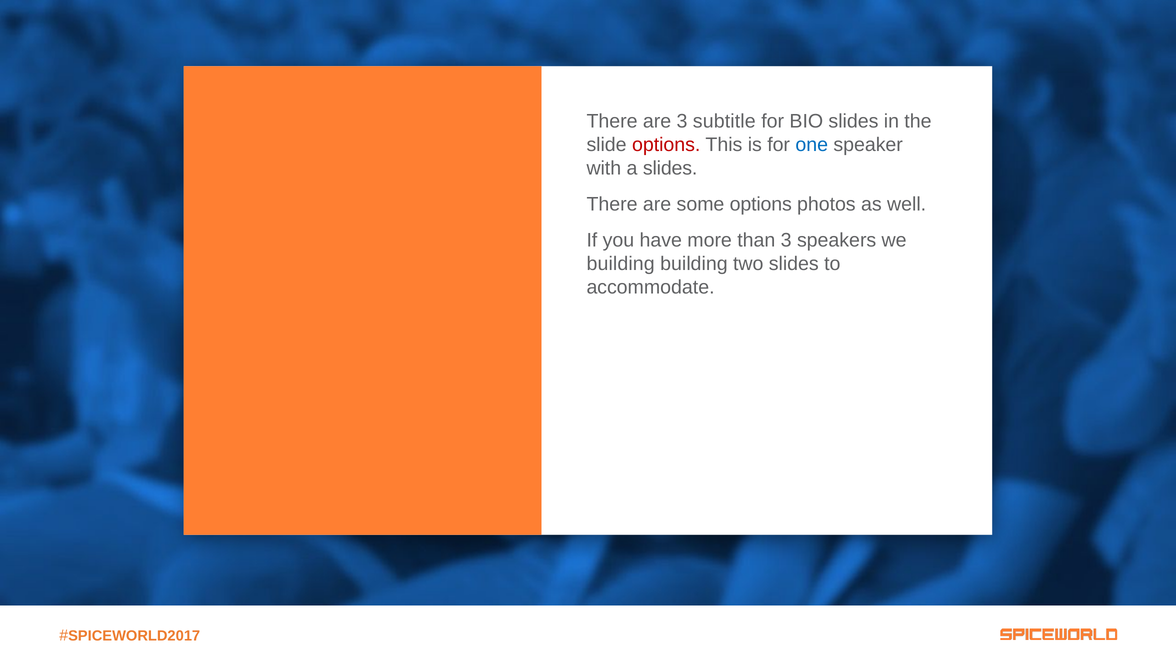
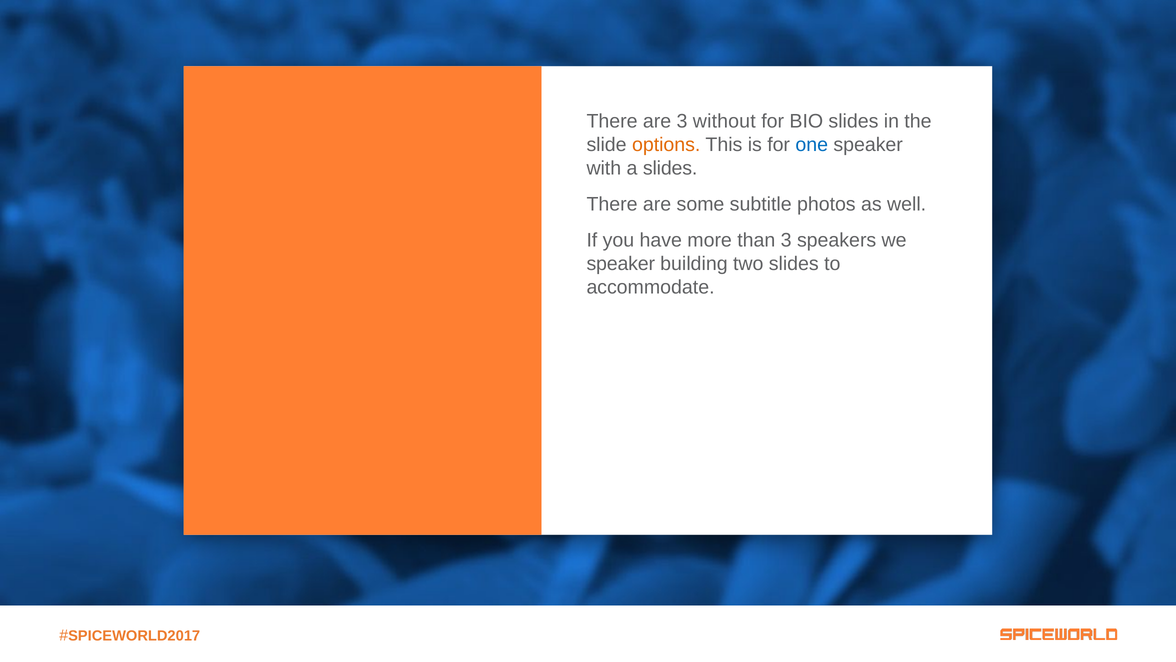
subtitle: subtitle -> without
options at (666, 145) colour: red -> orange
some options: options -> subtitle
building at (621, 263): building -> speaker
